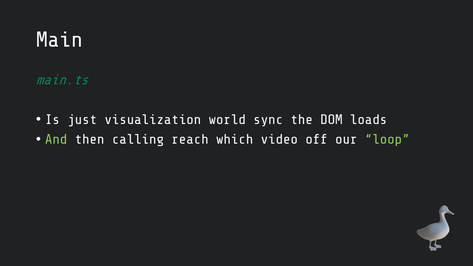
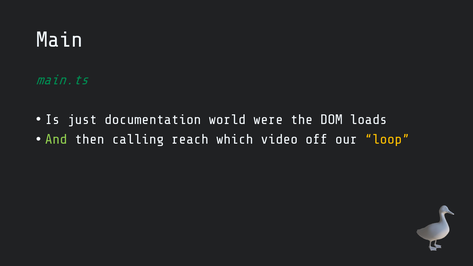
visualization: visualization -> documentation
sync: sync -> were
loop colour: light green -> yellow
